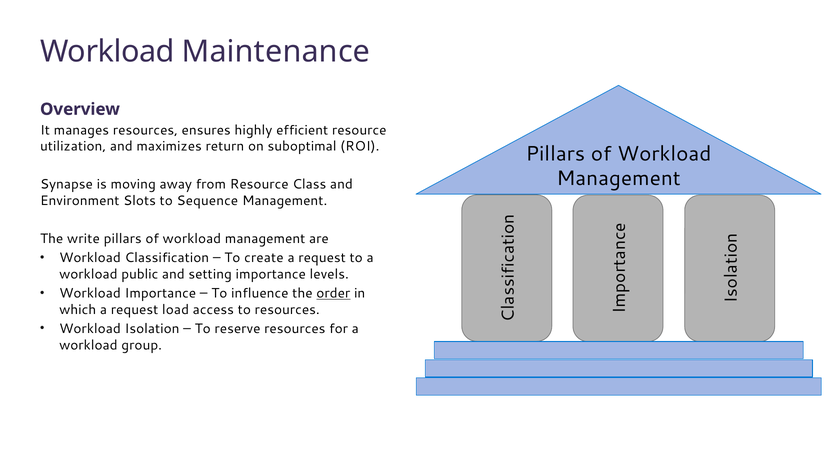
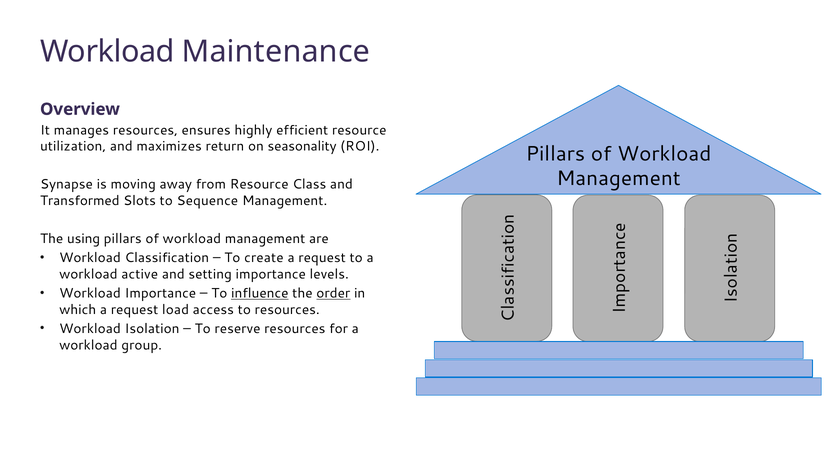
suboptimal: suboptimal -> seasonality
Environment: Environment -> Transformed
write: write -> using
public: public -> active
influence underline: none -> present
